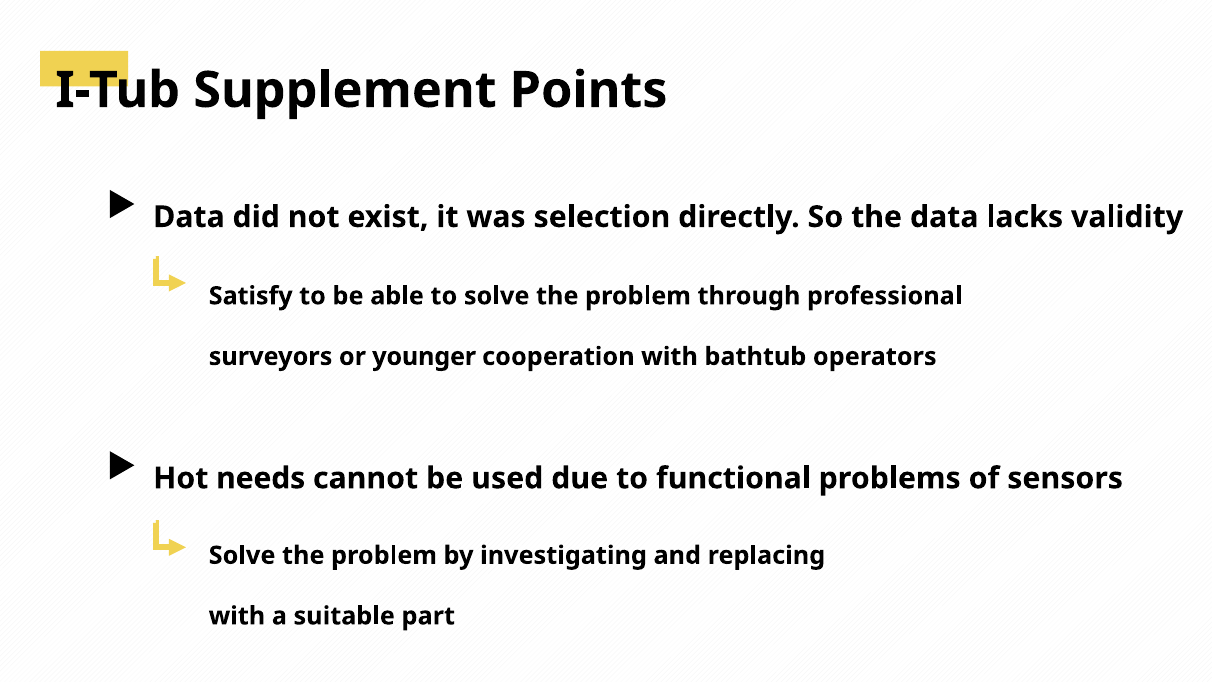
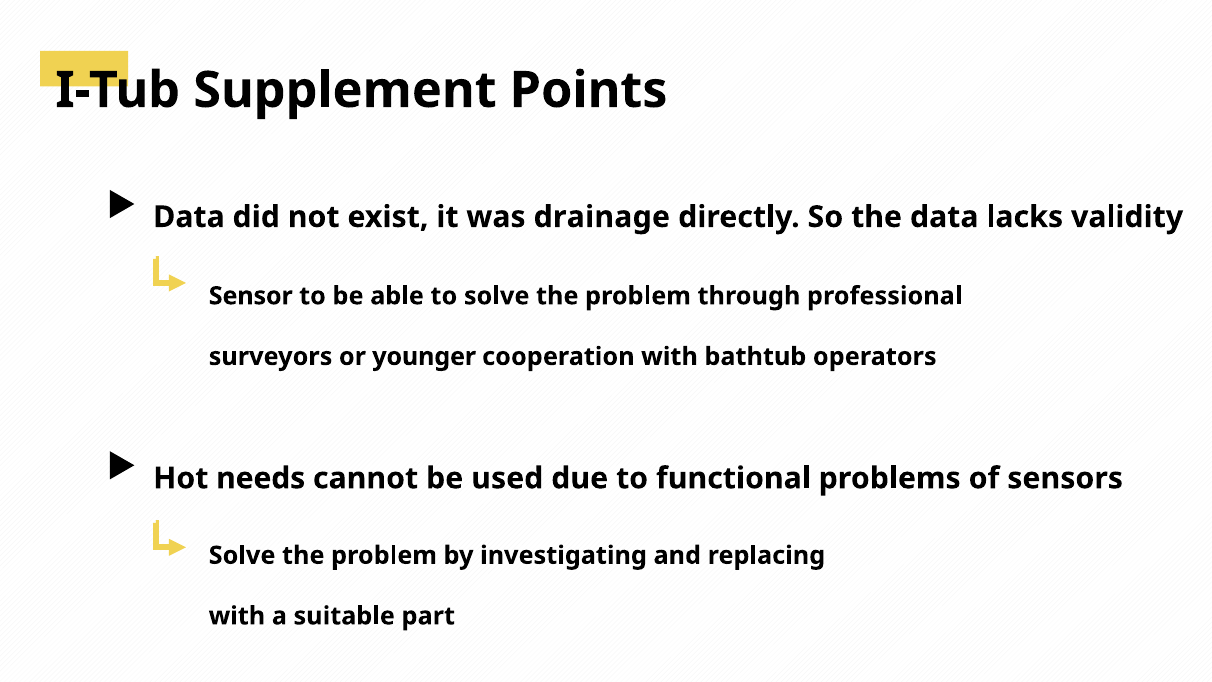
selection: selection -> drainage
Satisfy: Satisfy -> Sensor
